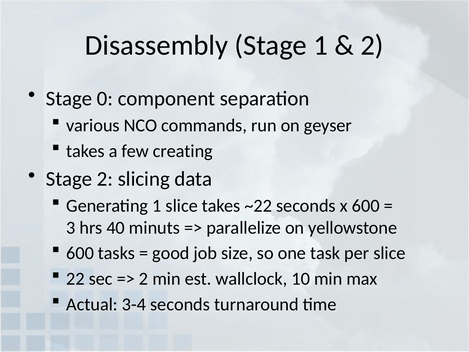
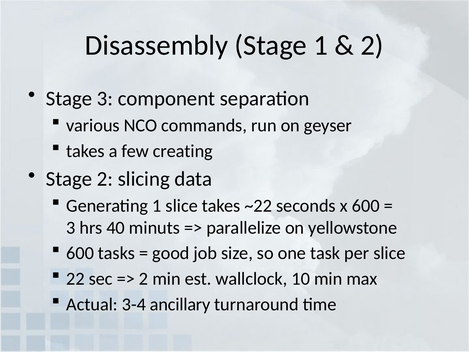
Stage 0: 0 -> 3
3-4 seconds: seconds -> ancillary
